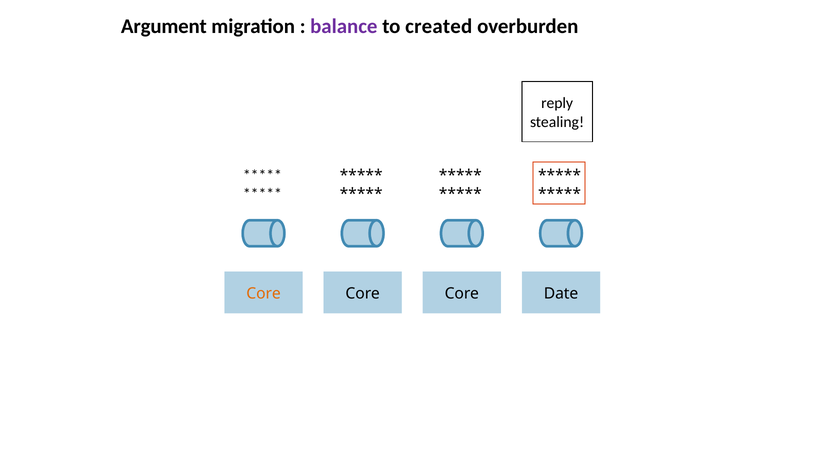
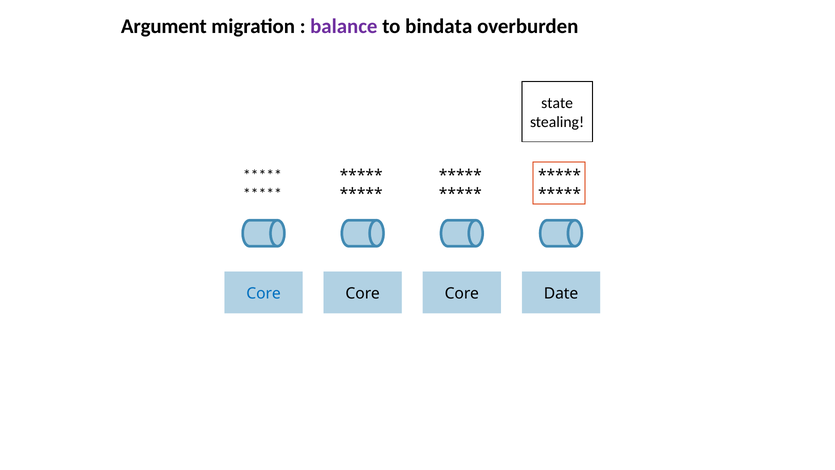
created: created -> bindata
reply: reply -> state
Core at (264, 293) colour: orange -> blue
